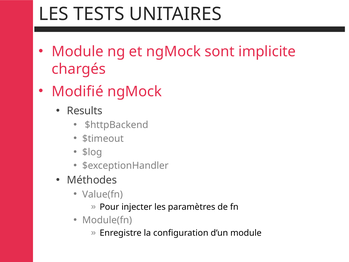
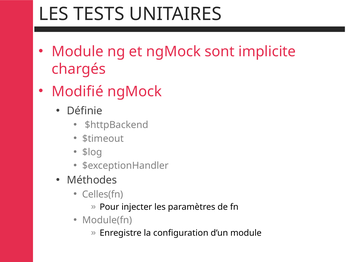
Results: Results -> Définie
Value(fn: Value(fn -> Celles(fn
